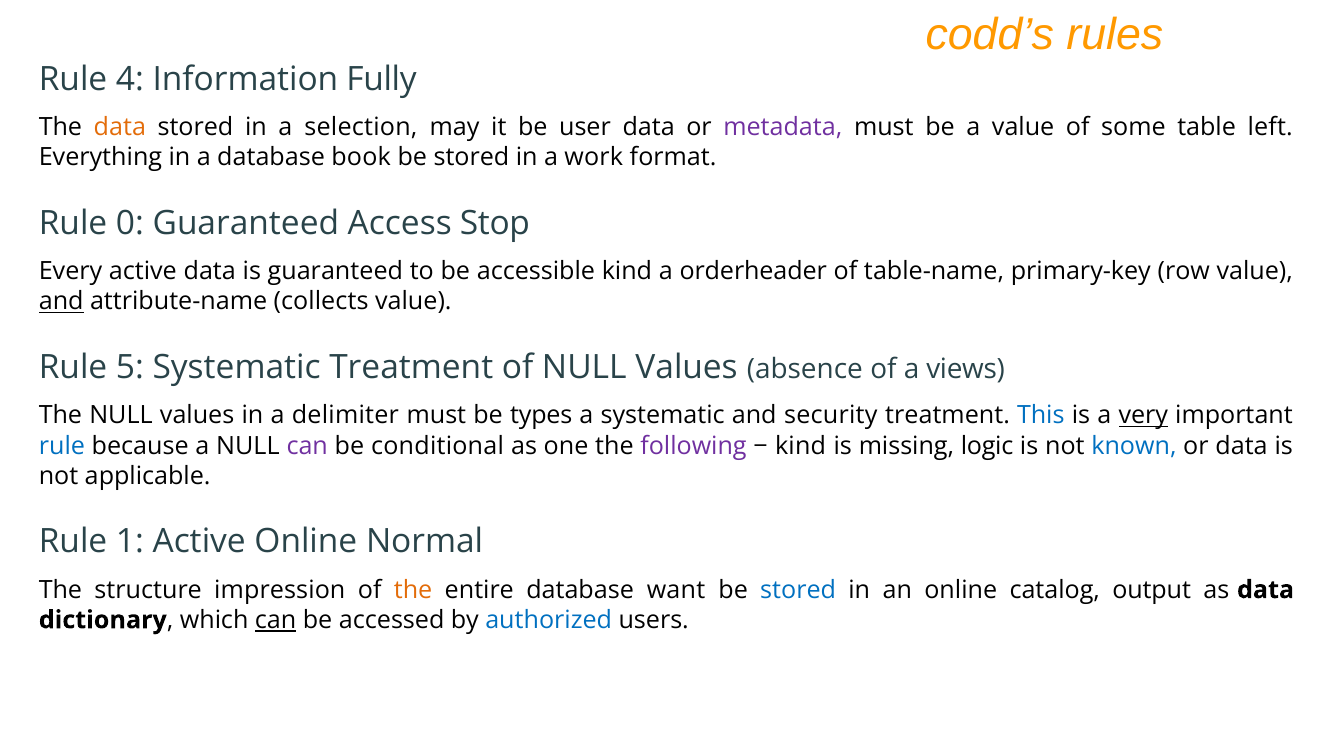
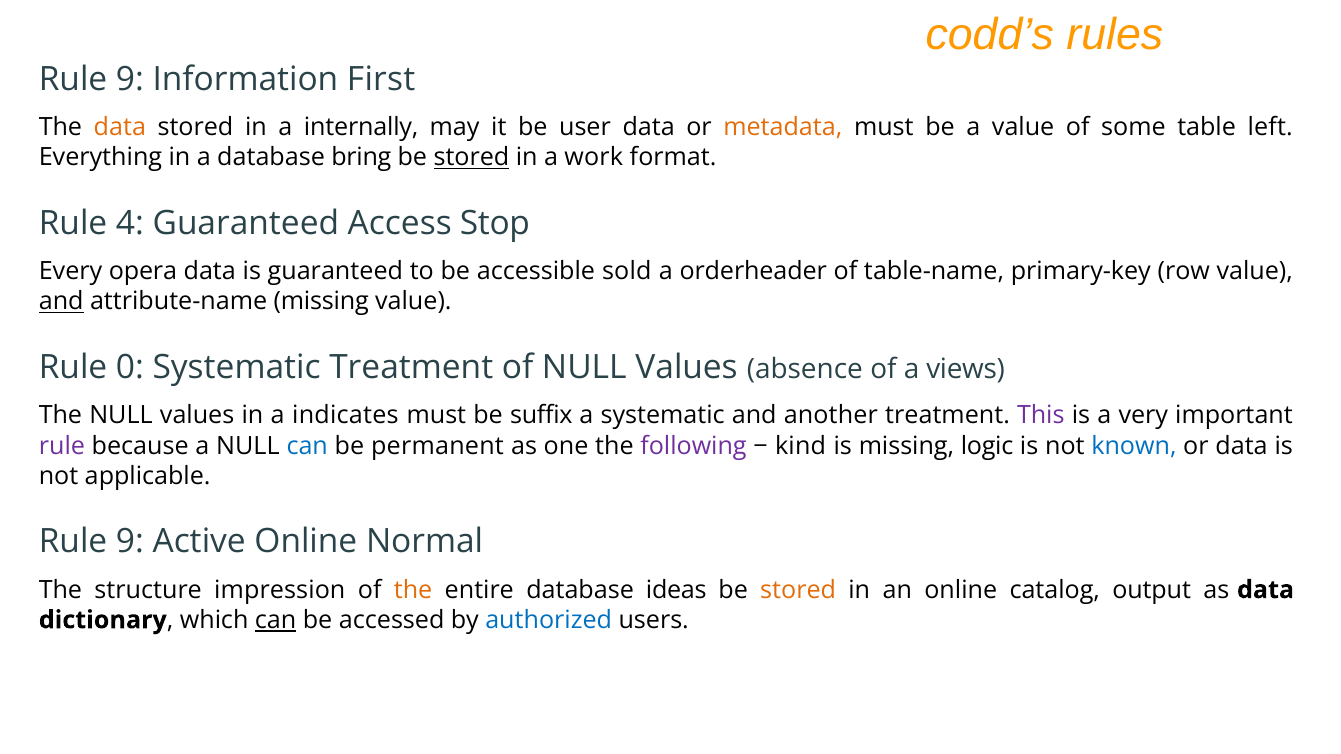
4 at (130, 79): 4 -> 9
Fully: Fully -> First
selection: selection -> internally
metadata colour: purple -> orange
book: book -> bring
stored at (471, 158) underline: none -> present
0: 0 -> 4
Every active: active -> opera
accessible kind: kind -> sold
attribute-name collects: collects -> missing
5: 5 -> 0
delimiter: delimiter -> indicates
types: types -> suffix
security: security -> another
This colour: blue -> purple
very underline: present -> none
rule at (62, 446) colour: blue -> purple
can at (307, 446) colour: purple -> blue
conditional: conditional -> permanent
1 at (130, 542): 1 -> 9
want: want -> ideas
stored at (798, 590) colour: blue -> orange
